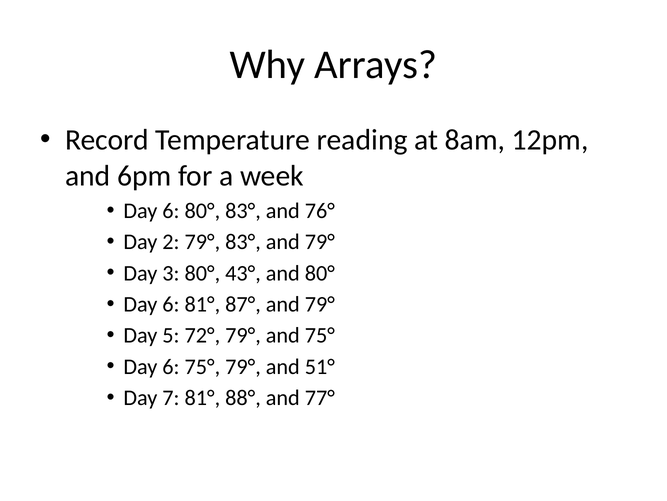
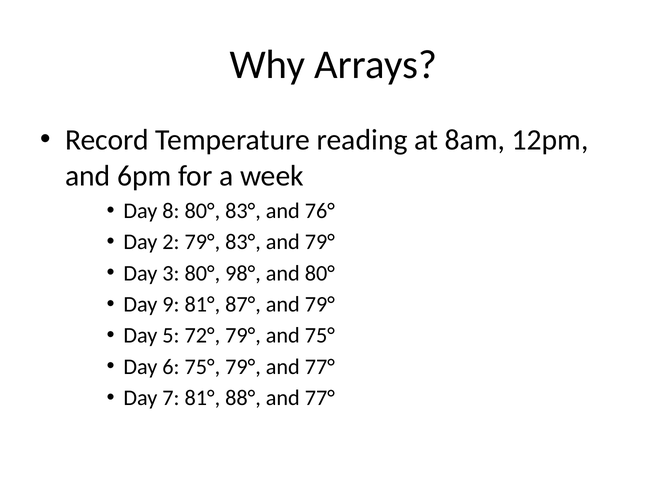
6 at (171, 211): 6 -> 8
43°: 43° -> 98°
6 at (171, 304): 6 -> 9
79° and 51°: 51° -> 77°
